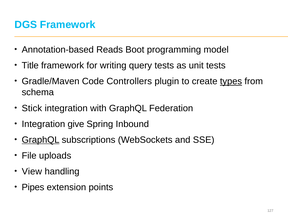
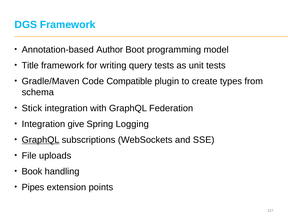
Reads: Reads -> Author
Controllers: Controllers -> Compatible
types underline: present -> none
Inbound: Inbound -> Logging
View: View -> Book
